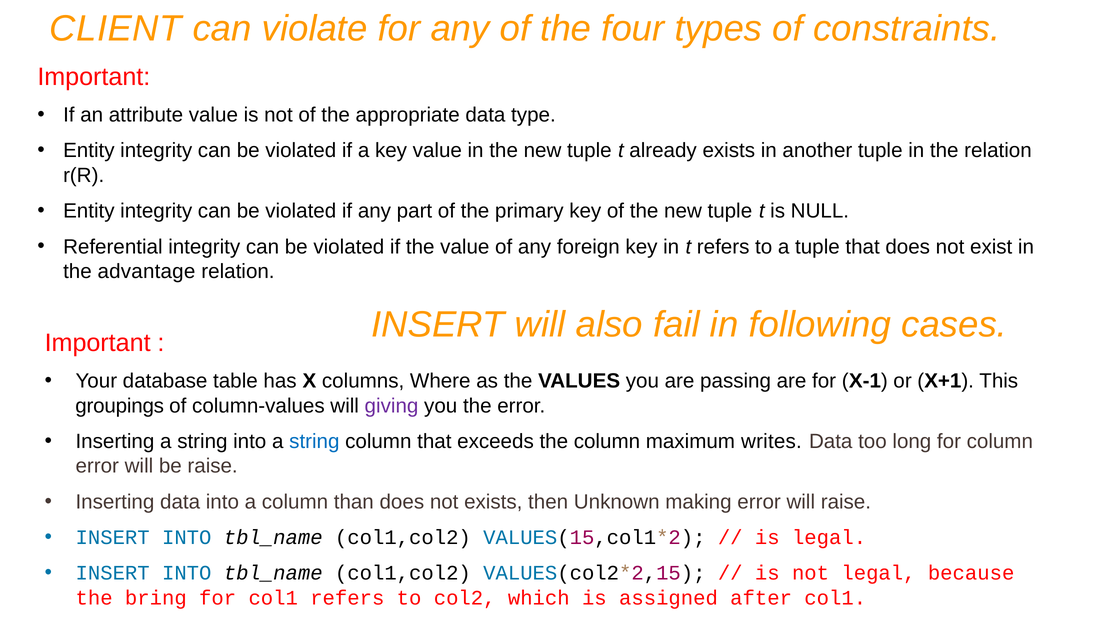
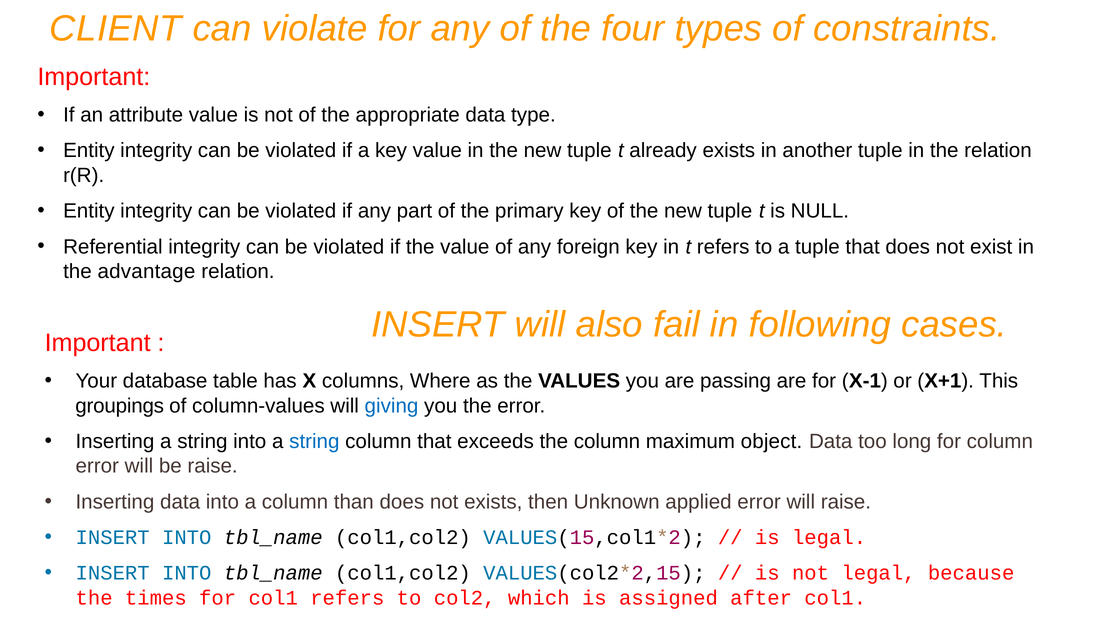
giving colour: purple -> blue
writes: writes -> object
making: making -> applied
bring: bring -> times
